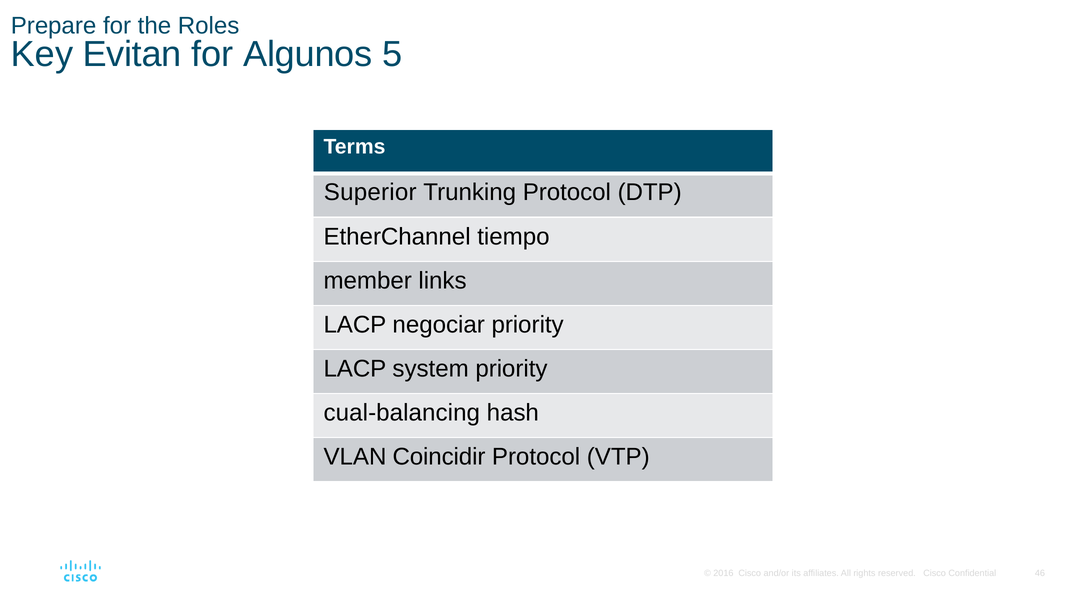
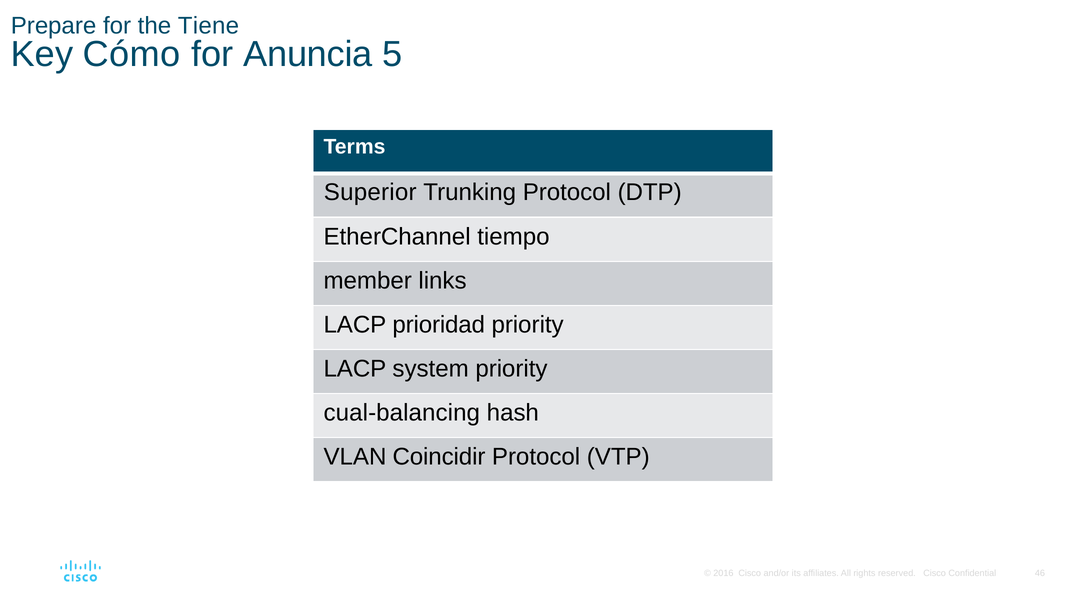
Roles: Roles -> Tiene
Evitan: Evitan -> Cómo
Algunos: Algunos -> Anuncia
negociar: negociar -> prioridad
